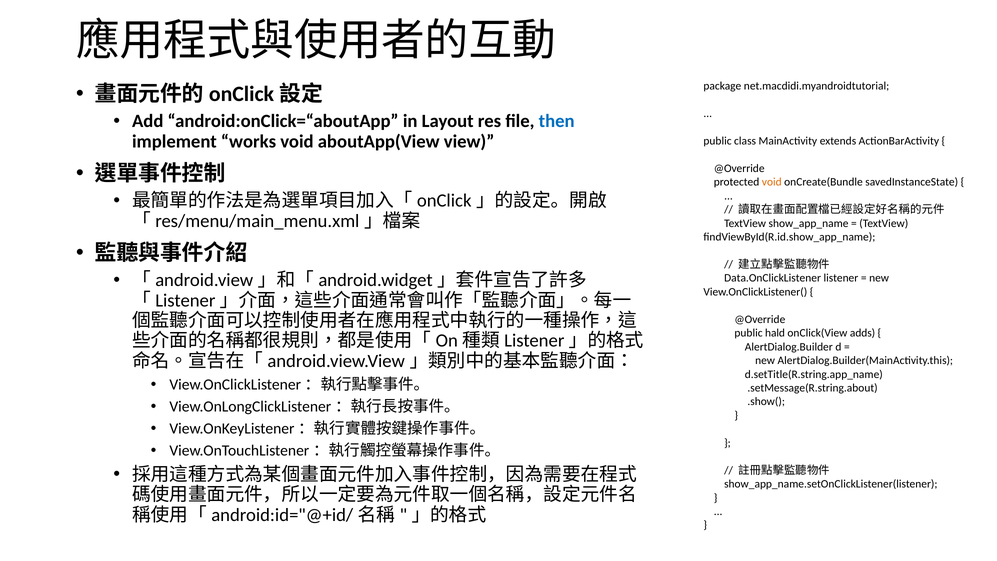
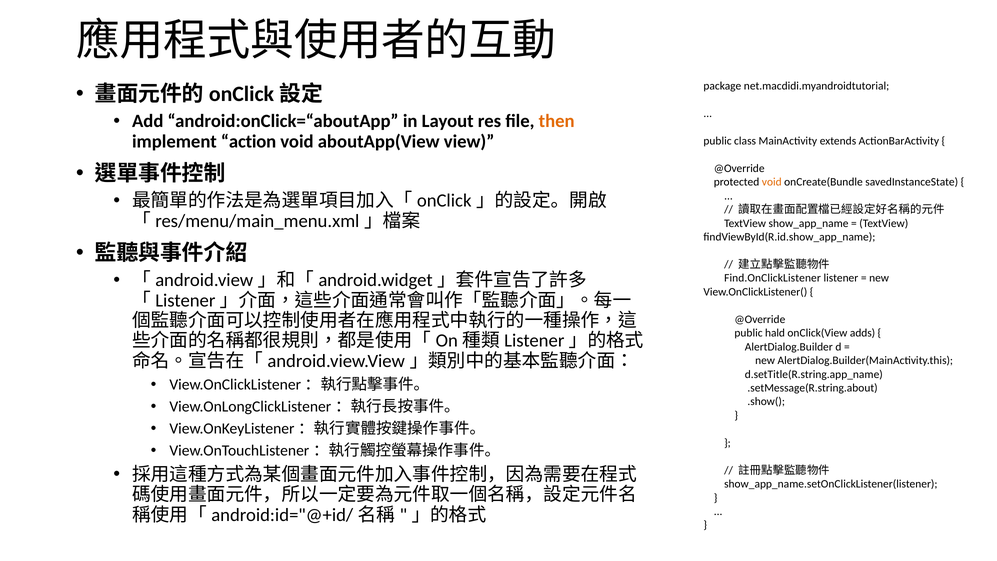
then colour: blue -> orange
works: works -> action
Data.OnClickListener: Data.OnClickListener -> Find.OnClickListener
